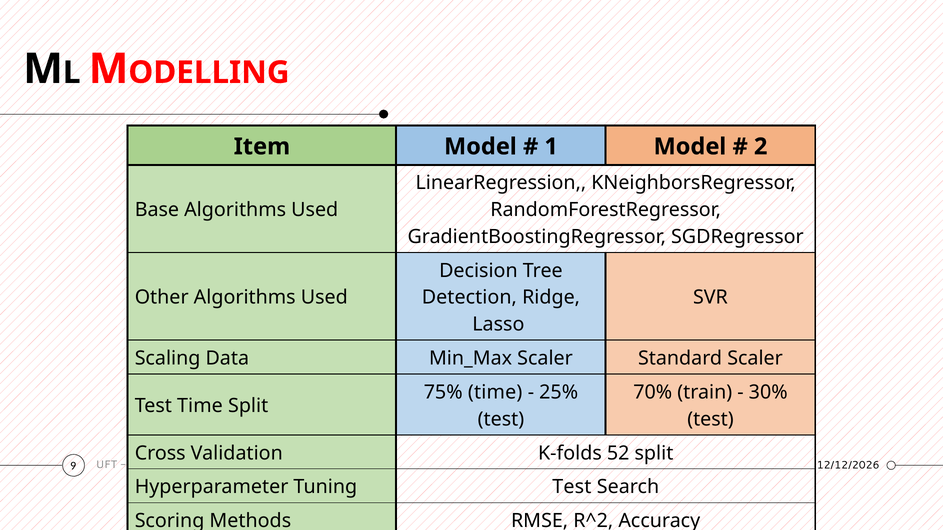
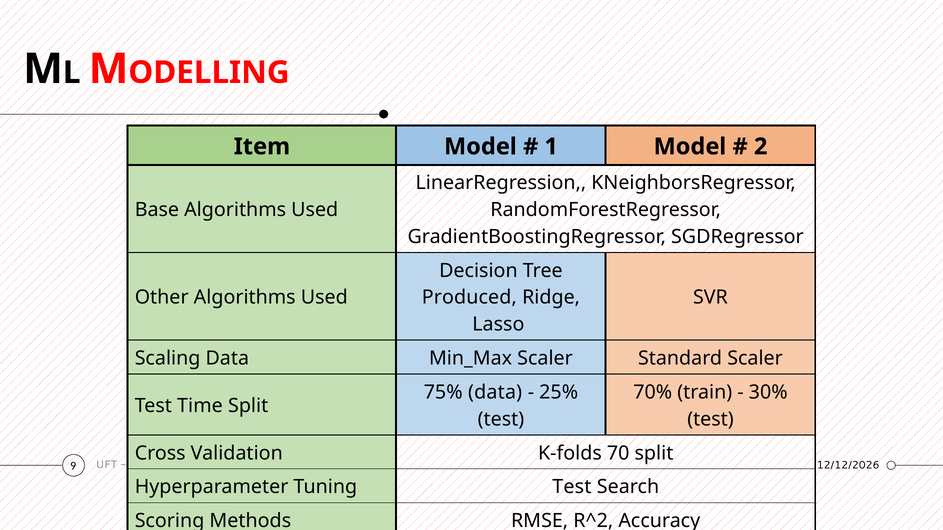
Detection: Detection -> Produced
75% time: time -> data
52: 52 -> 70
